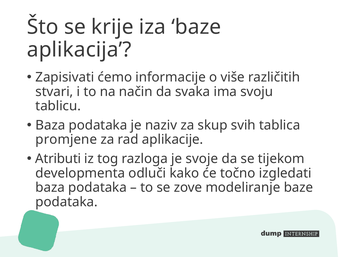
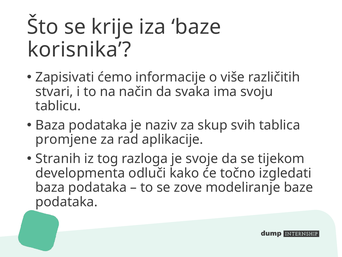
aplikacija: aplikacija -> korisnika
Atributi: Atributi -> Stranih
